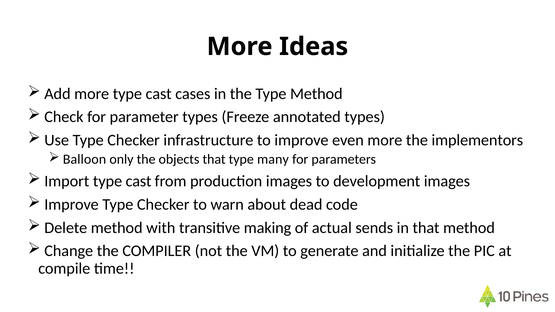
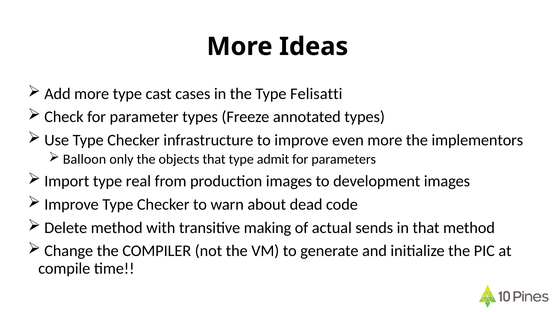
Type Method: Method -> Felisatti
many: many -> admit
Import type cast: cast -> real
